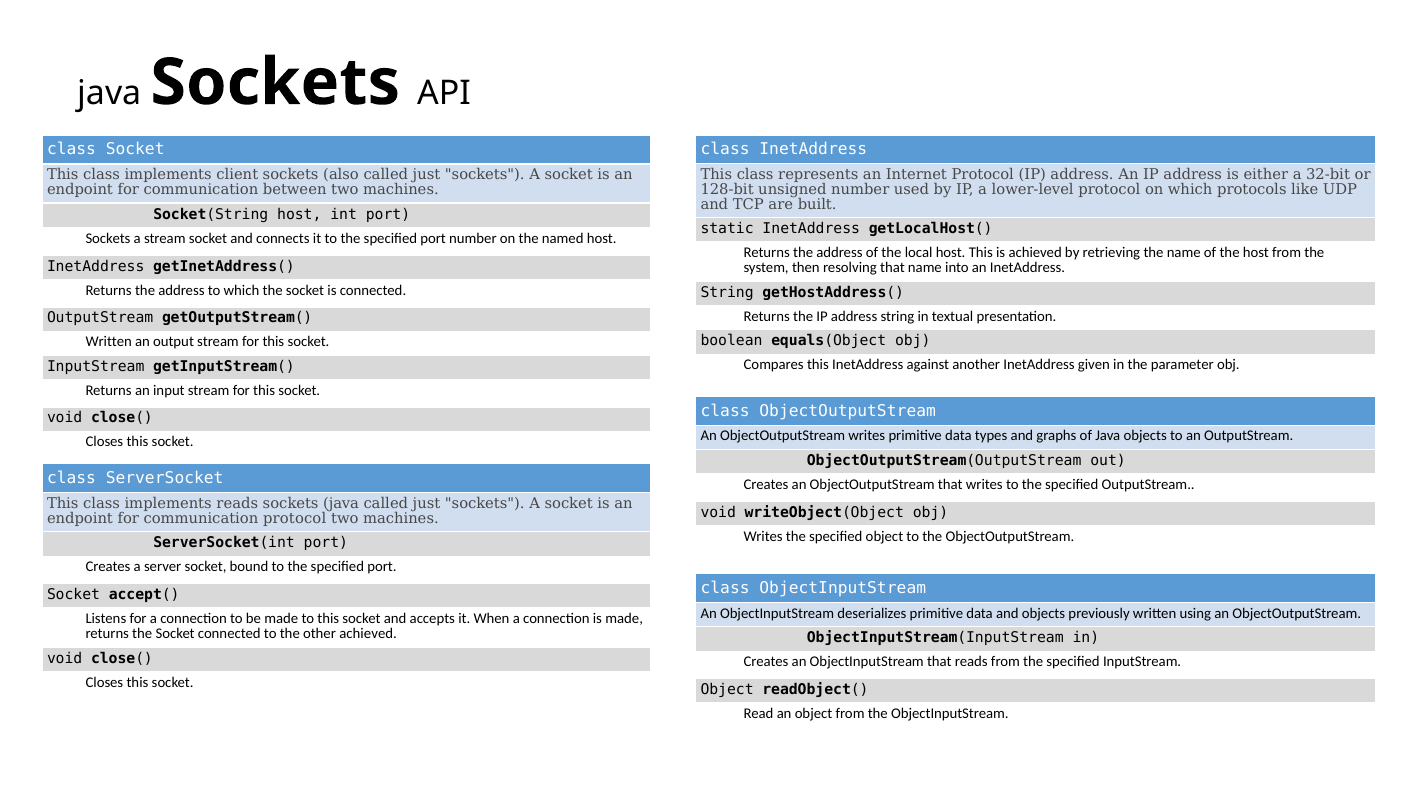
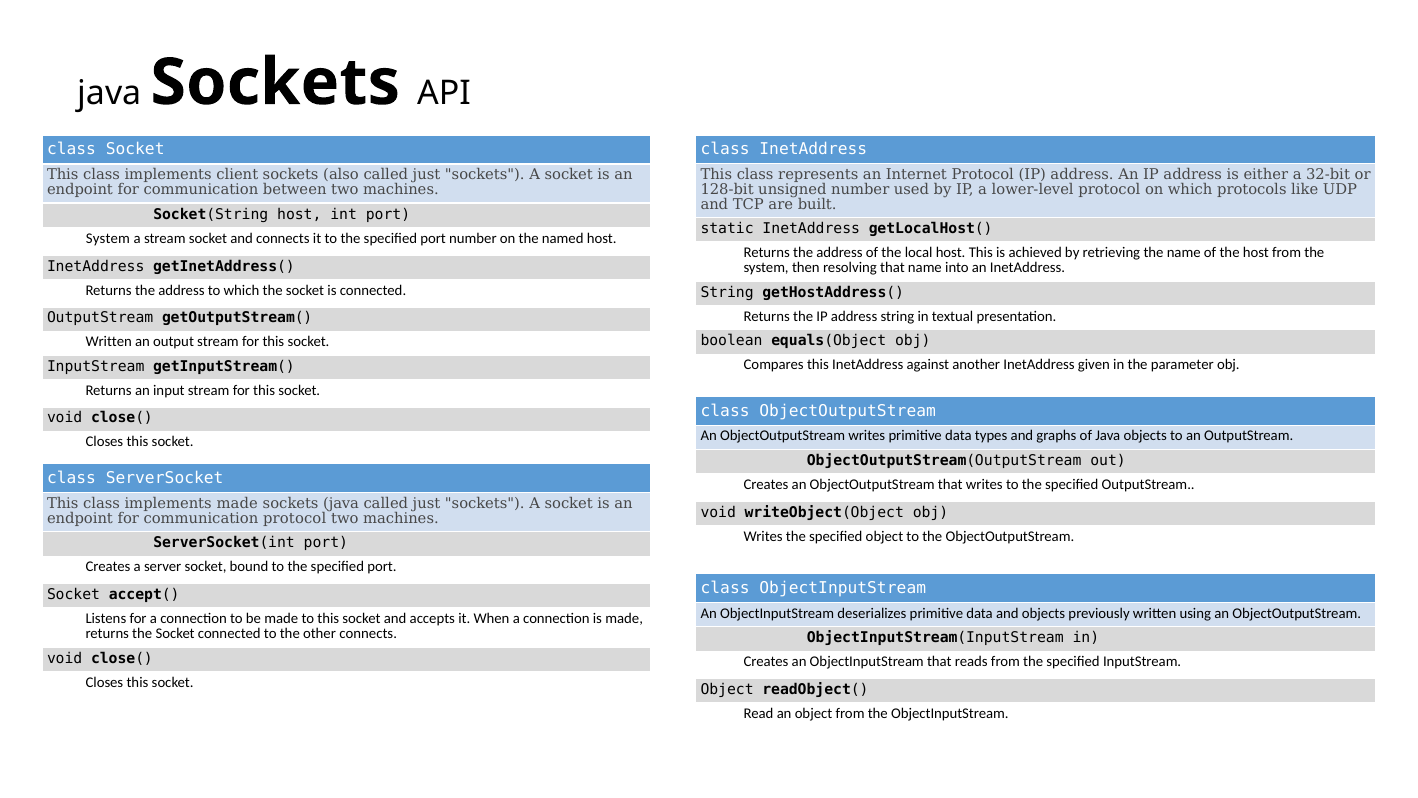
Sockets at (108, 238): Sockets -> System
implements reads: reads -> made
other achieved: achieved -> connects
